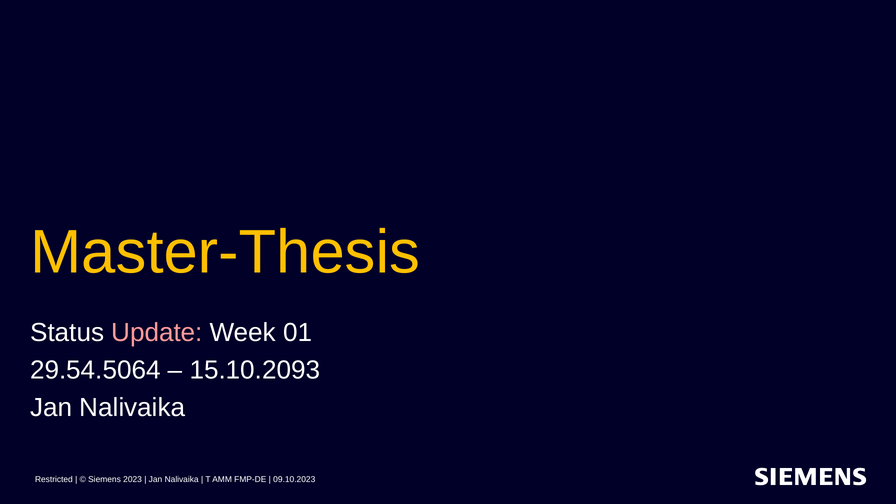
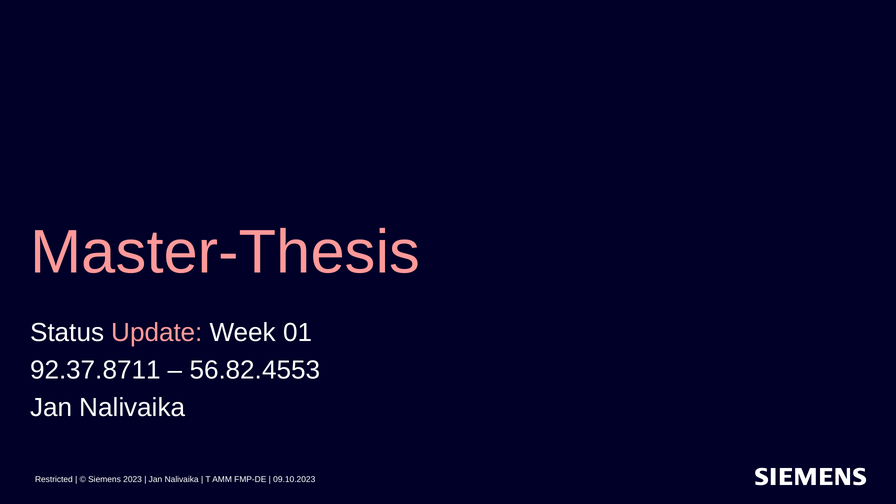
Master-Thesis colour: yellow -> pink
29.54.5064: 29.54.5064 -> 92.37.8711
15.10.2093: 15.10.2093 -> 56.82.4553
